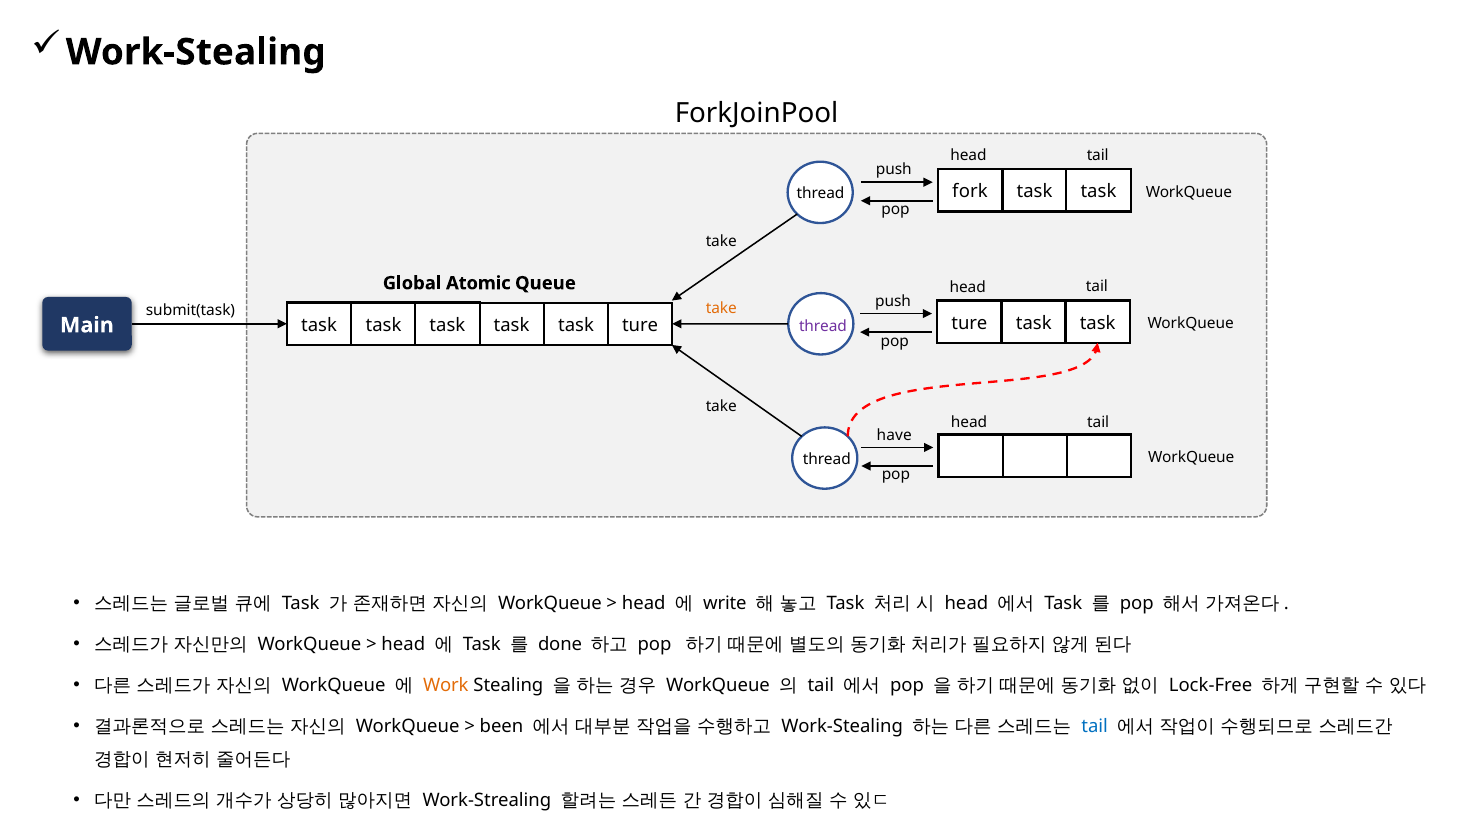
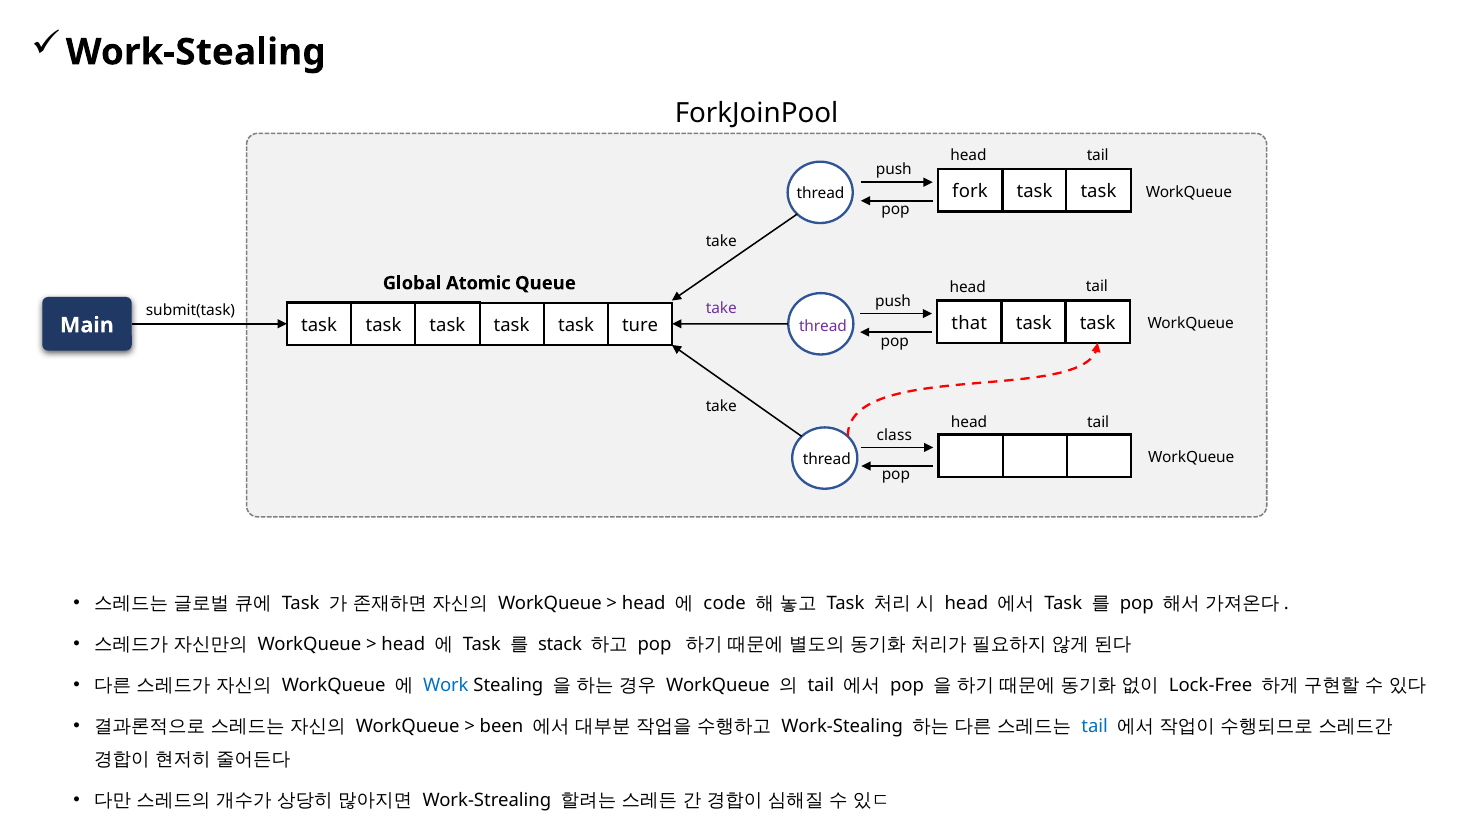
take at (721, 309) colour: orange -> purple
ture at (969, 323): ture -> that
have: have -> class
write: write -> code
done: done -> stack
Work colour: orange -> blue
